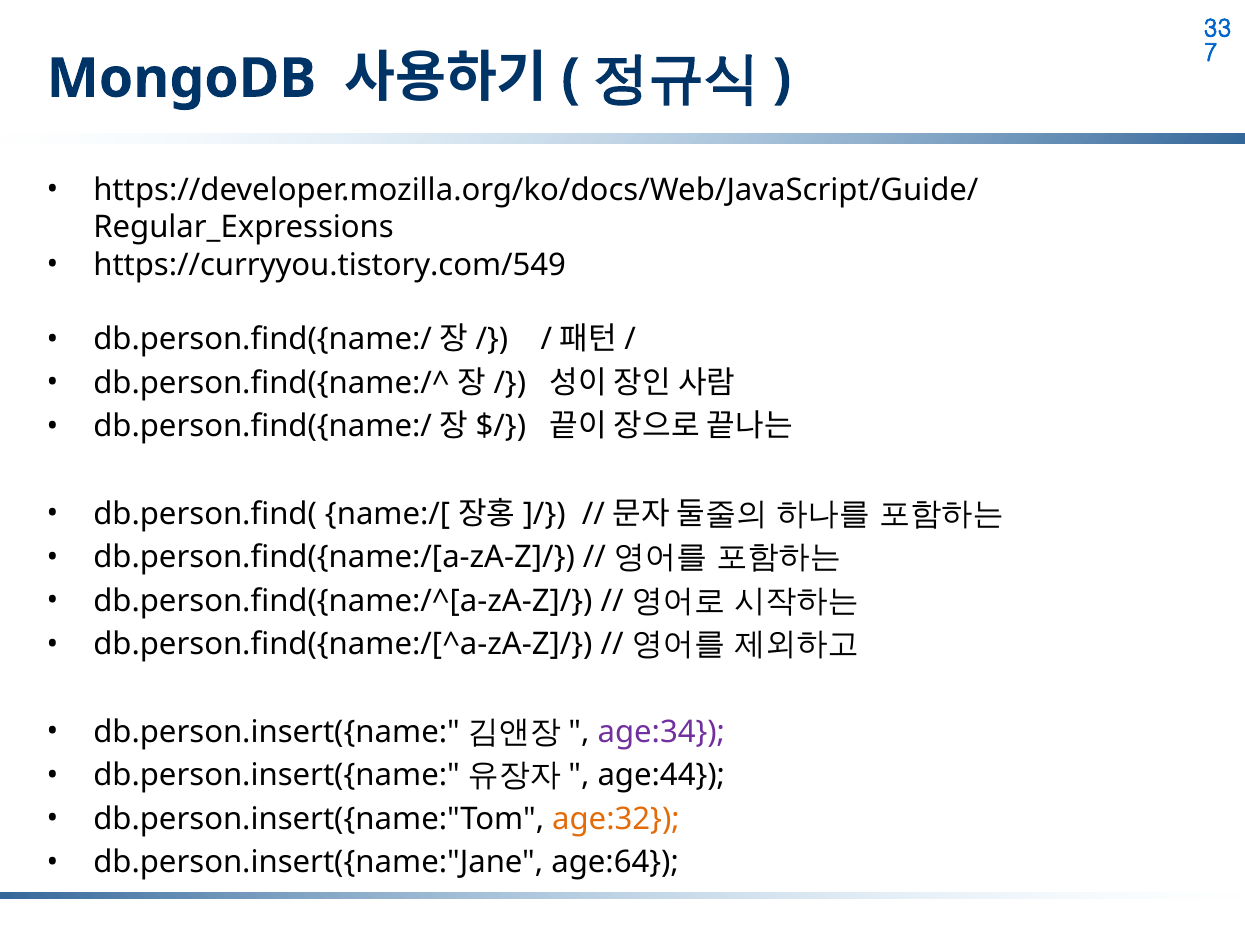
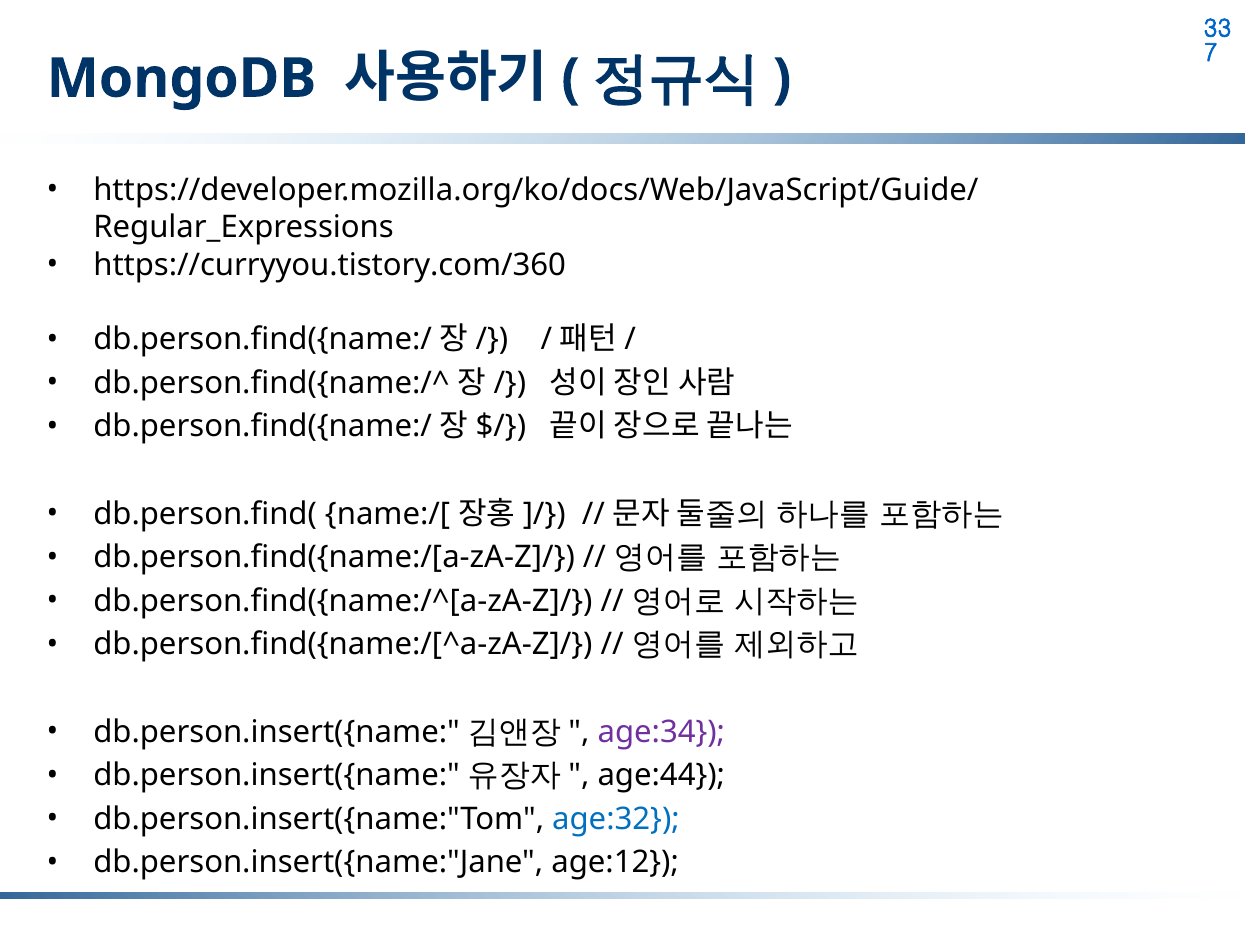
https://curryyou.tistory.com/549: https://curryyou.tistory.com/549 -> https://curryyou.tistory.com/360
age:32 colour: orange -> blue
age:64: age:64 -> age:12
